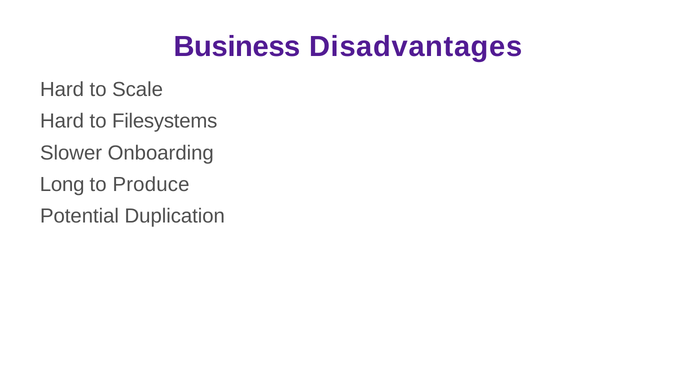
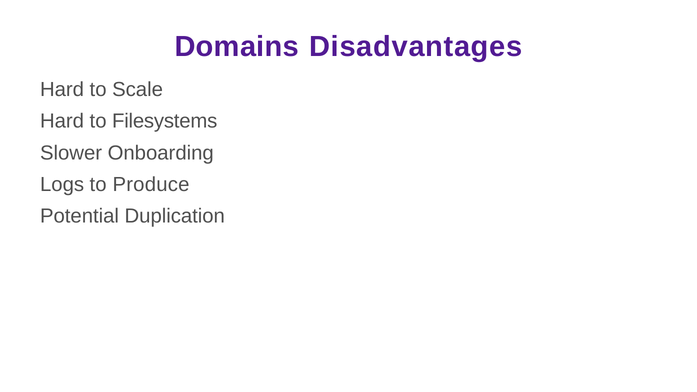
Business: Business -> Domains
Long: Long -> Logs
